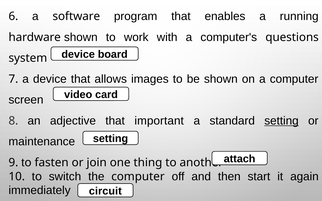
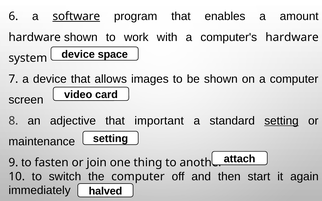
software underline: none -> present
running: running -> amount
computer's questions: questions -> hardware
board: board -> space
circuit: circuit -> halved
